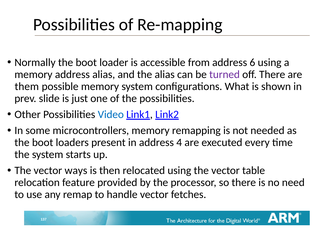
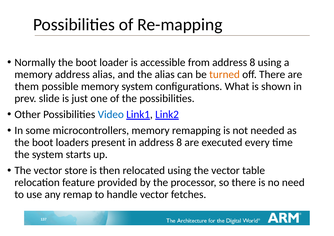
from address 6: 6 -> 8
turned colour: purple -> orange
in address 4: 4 -> 8
ways: ways -> store
